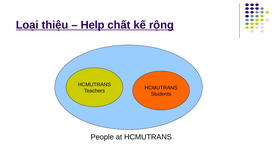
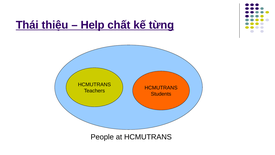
Loại: Loại -> Thái
rộng: rộng -> từng
